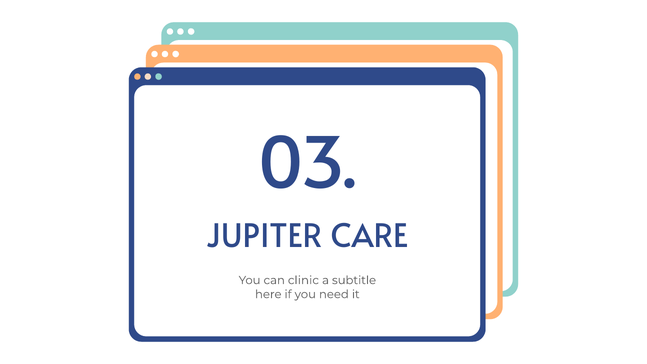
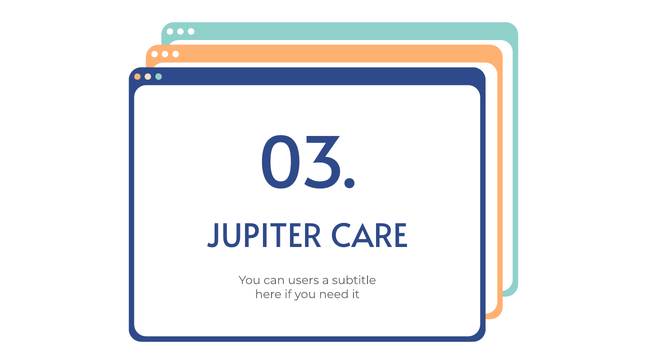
clinic: clinic -> users
